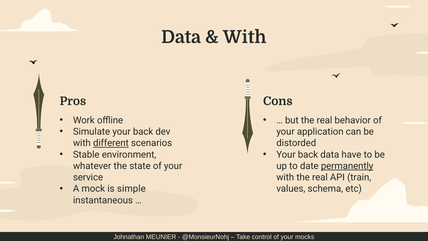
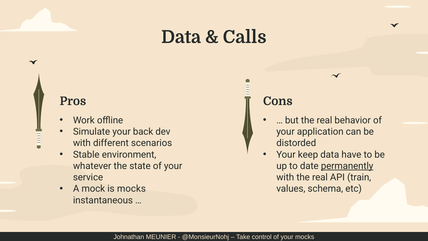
With at (245, 37): With -> Calls
different underline: present -> none
back at (308, 154): back -> keep
is simple: simple -> mocks
